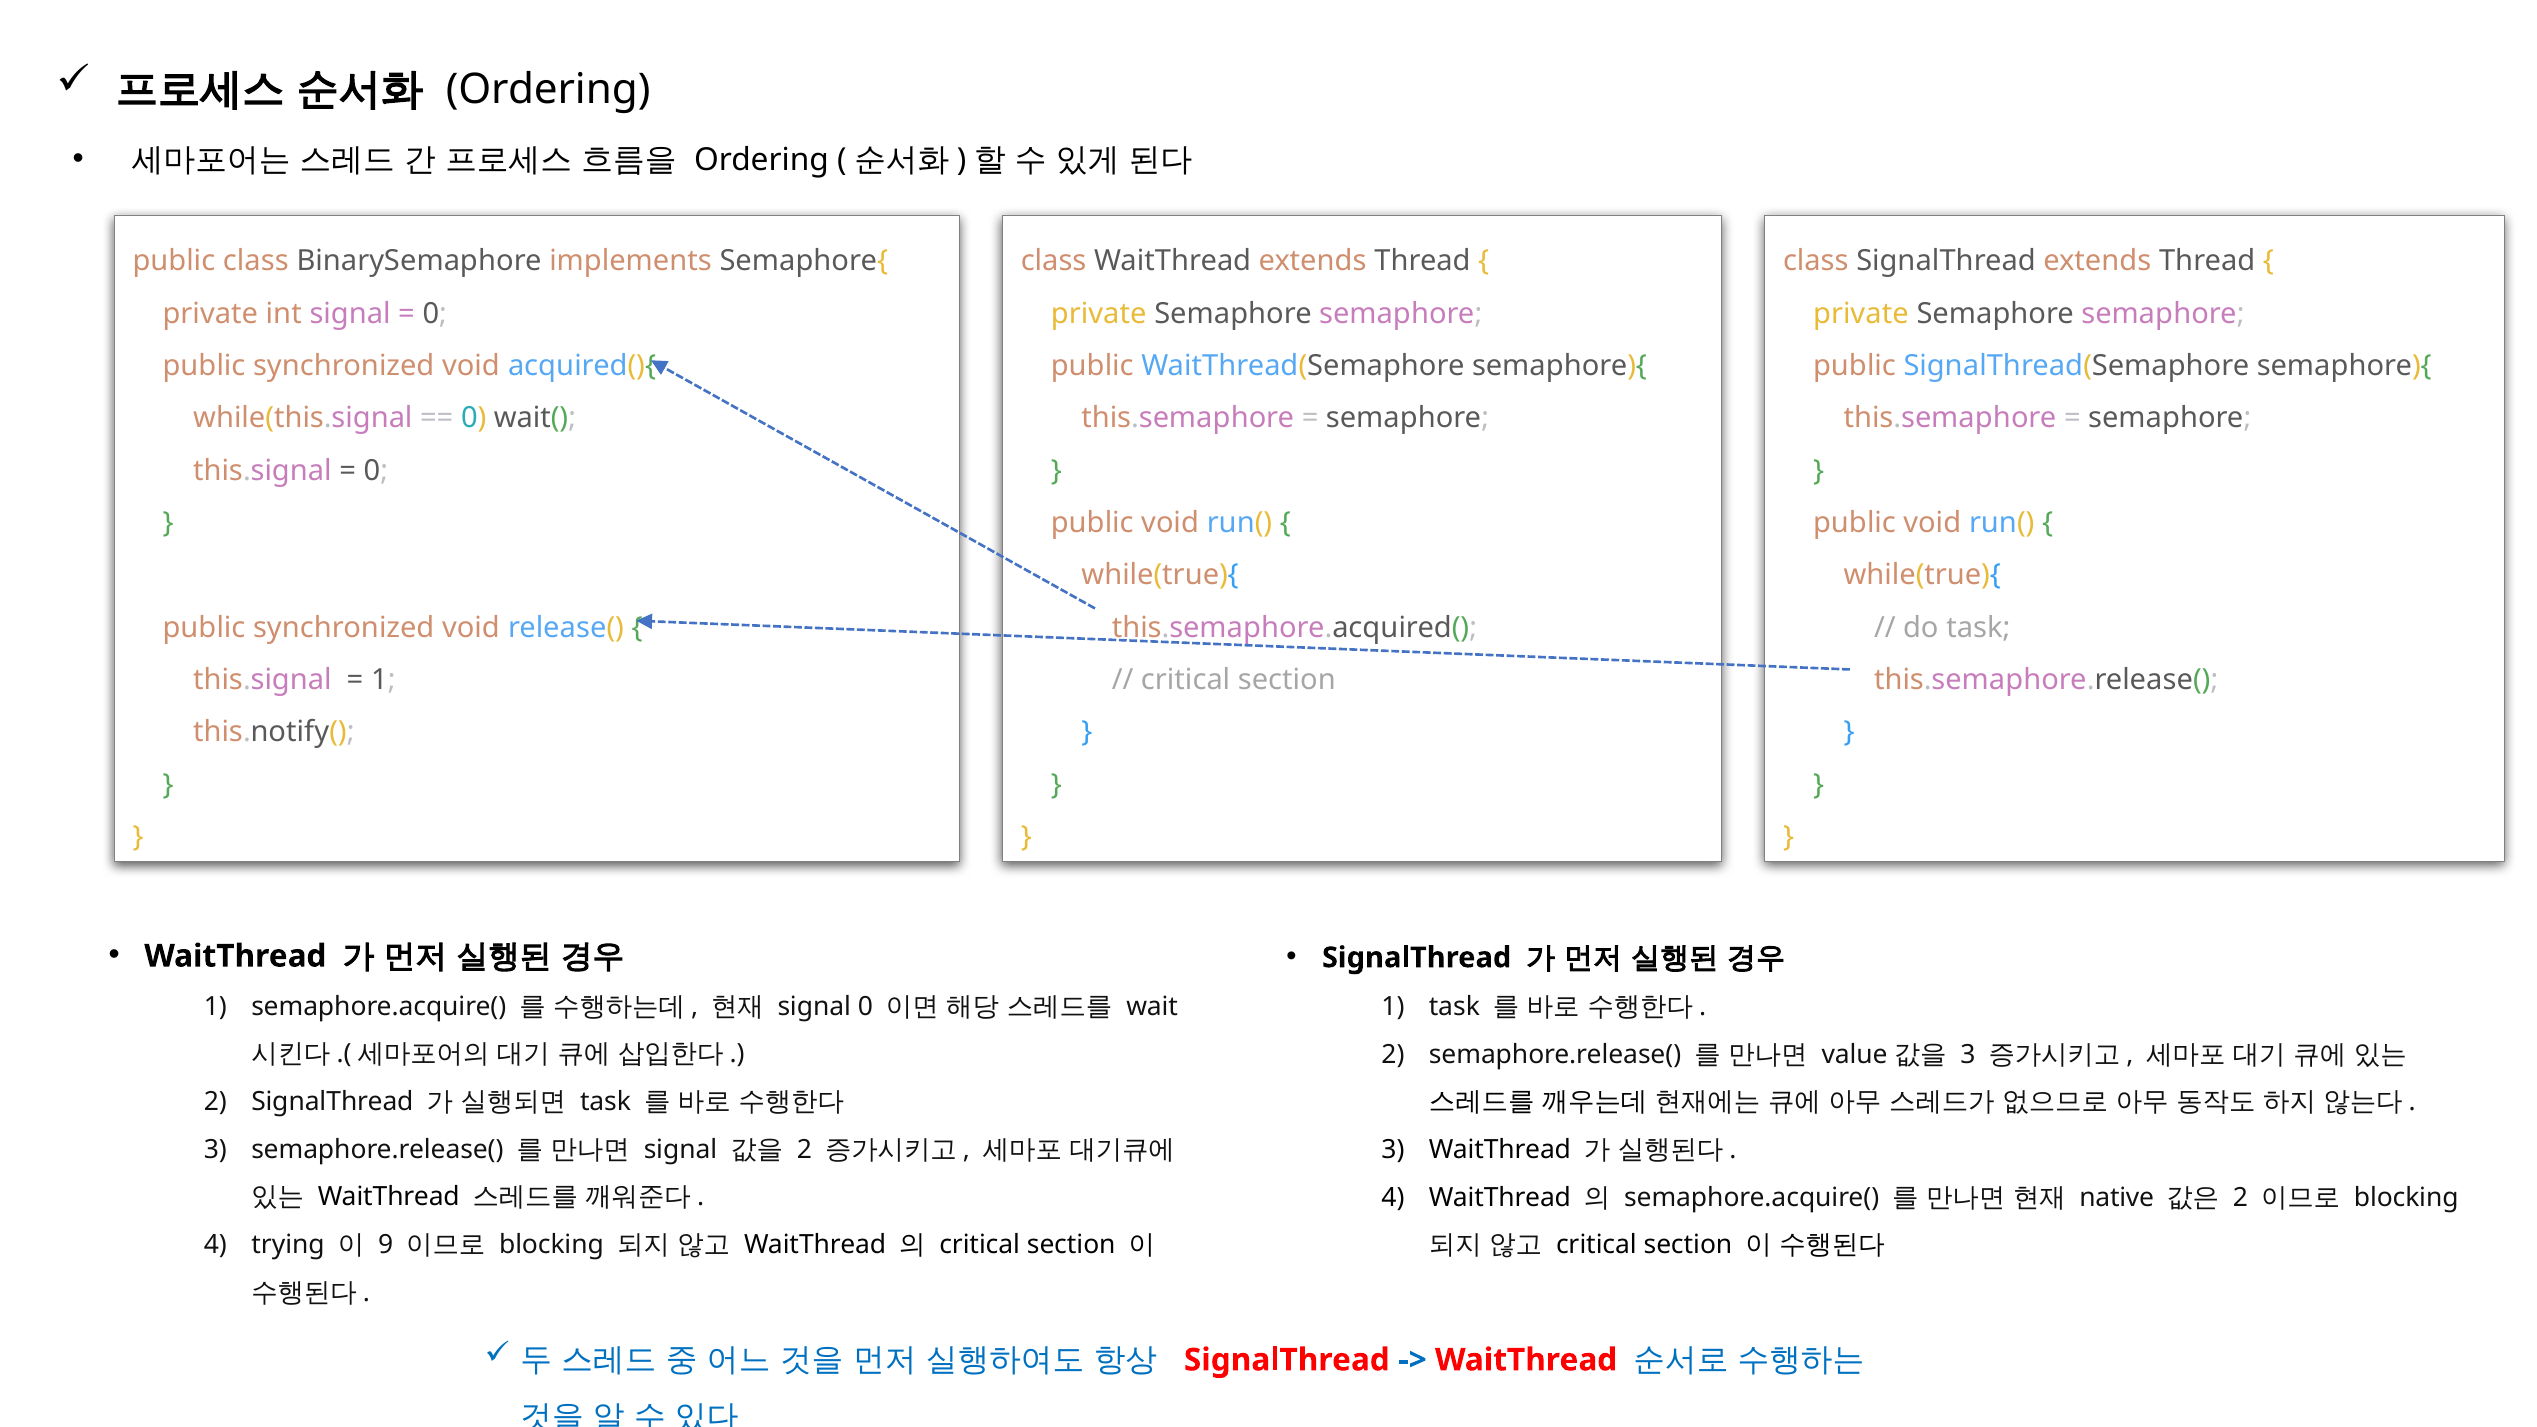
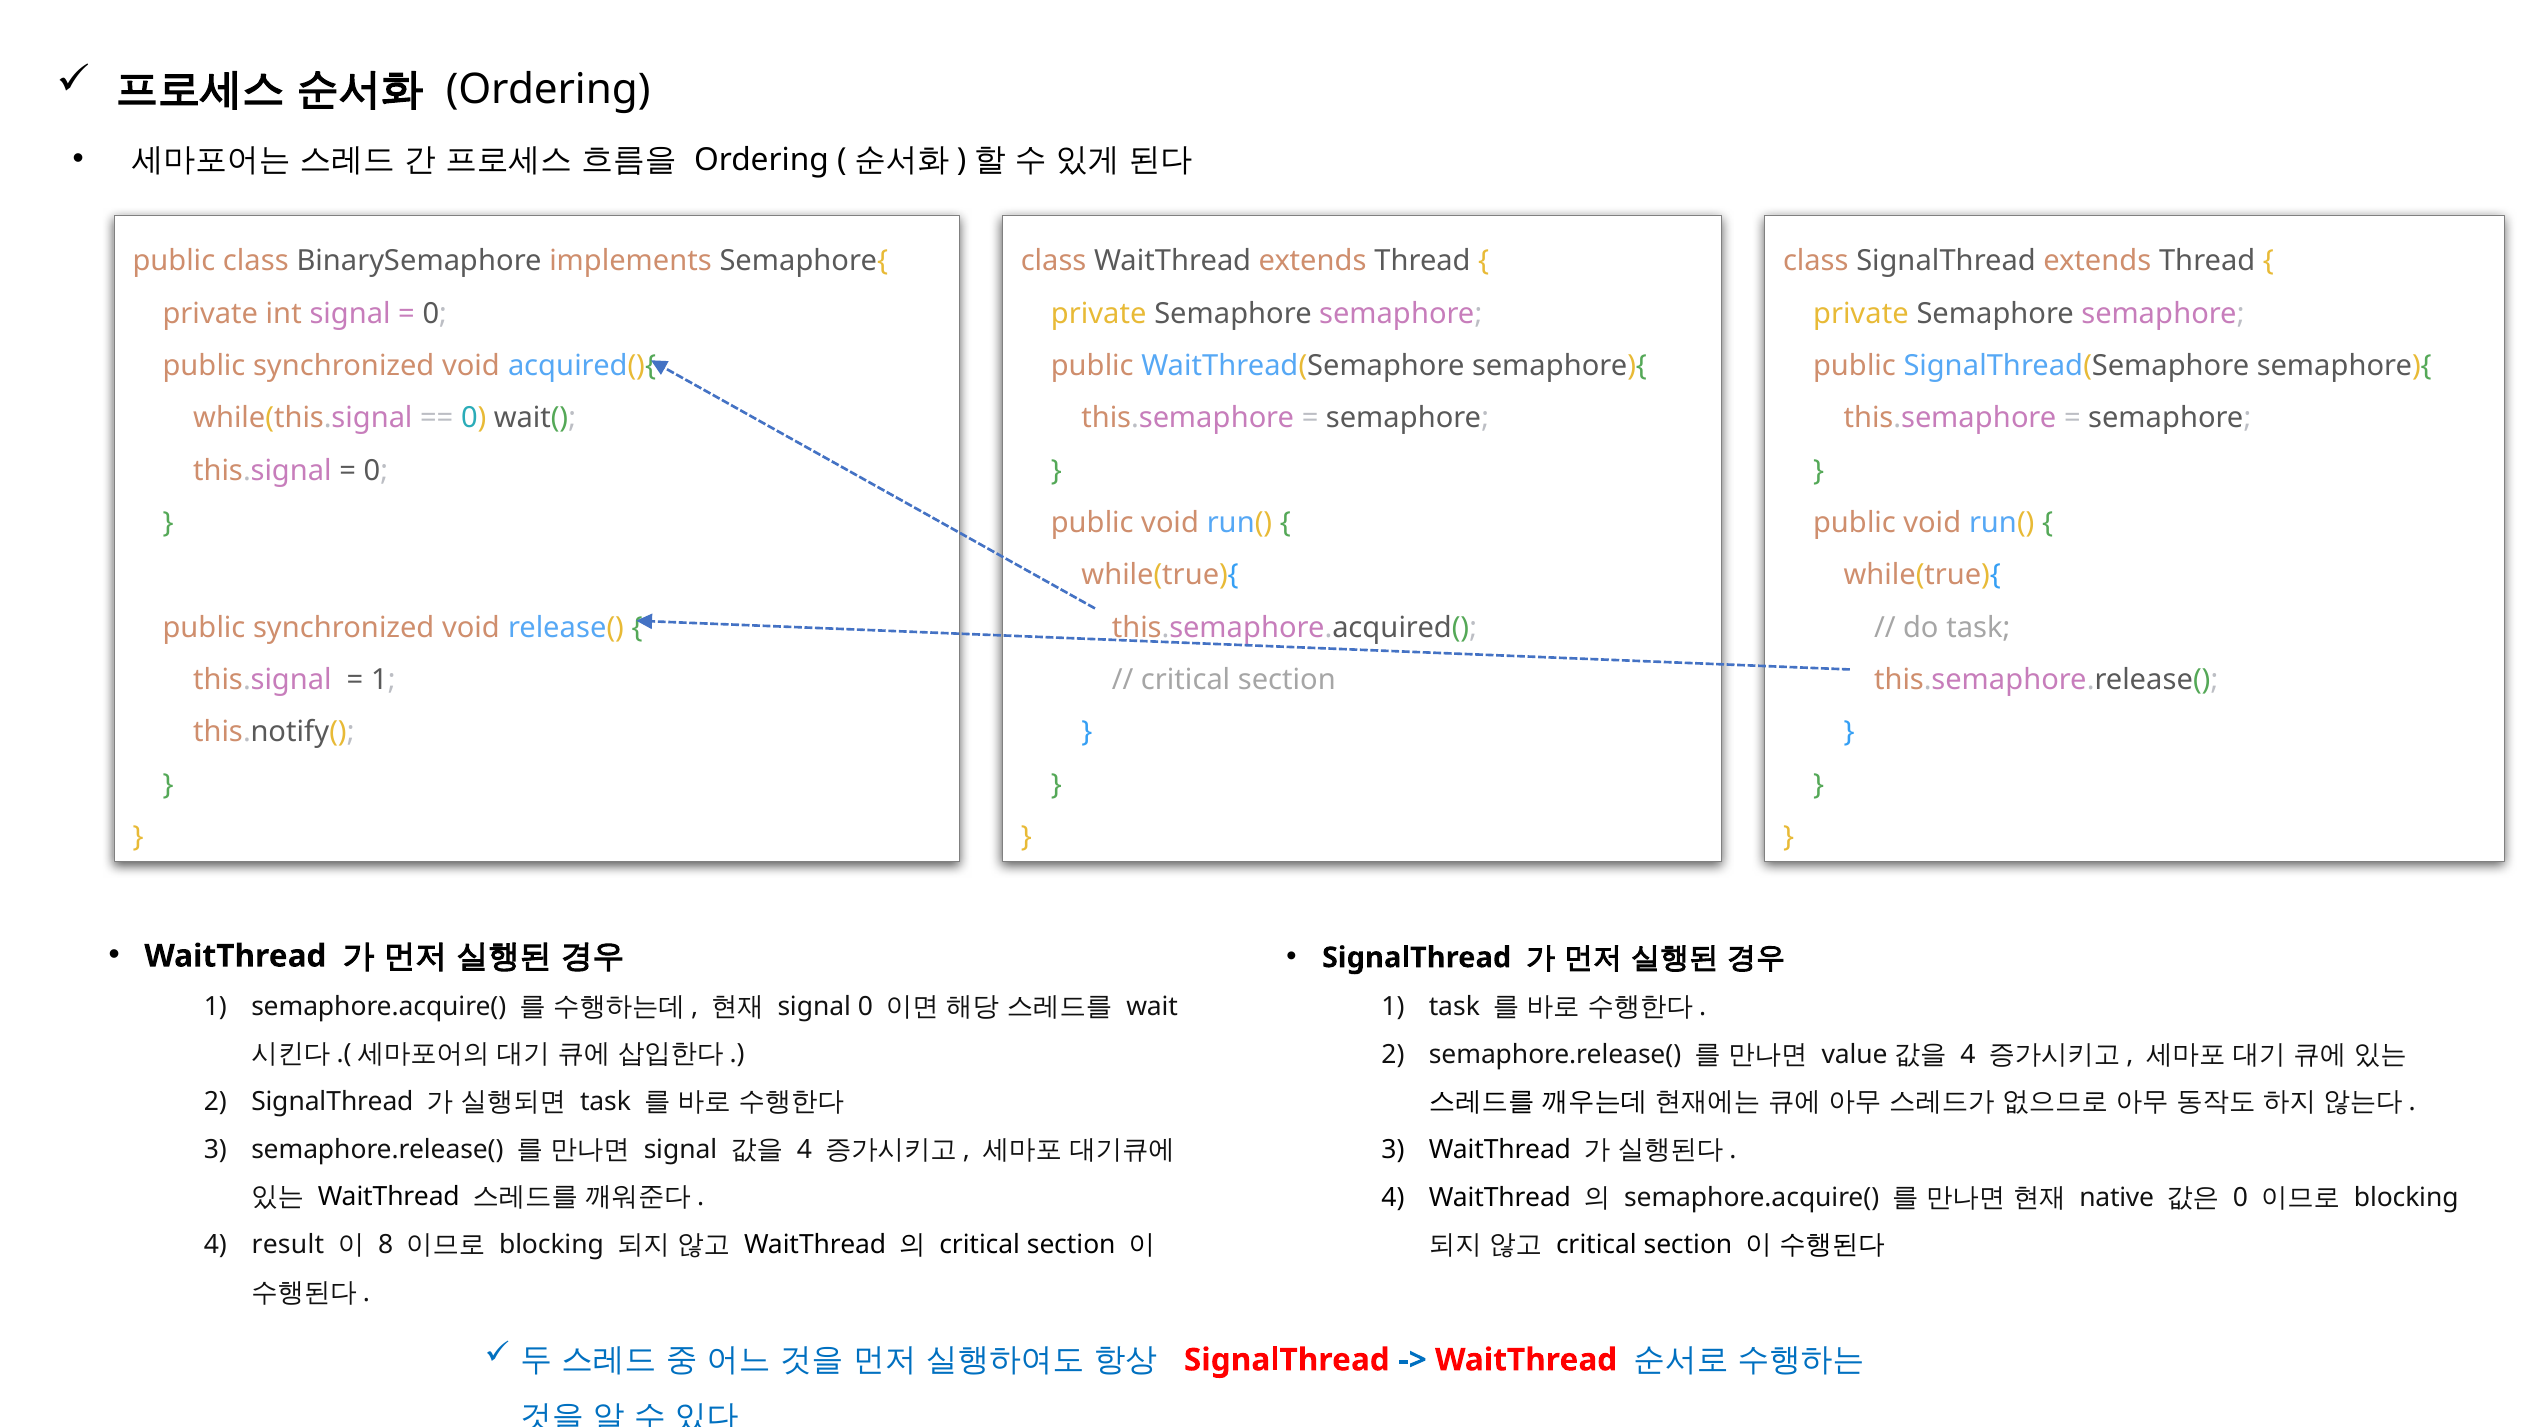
3 at (1968, 1054): 3 -> 4
2 at (804, 1150): 2 -> 4
2 at (2240, 1197): 2 -> 0
trying: trying -> result
9: 9 -> 8
